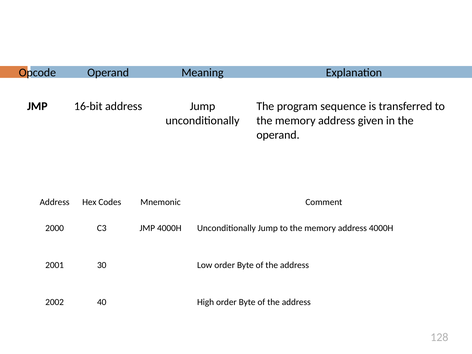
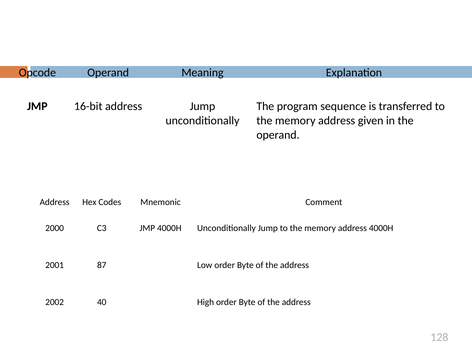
30: 30 -> 87
